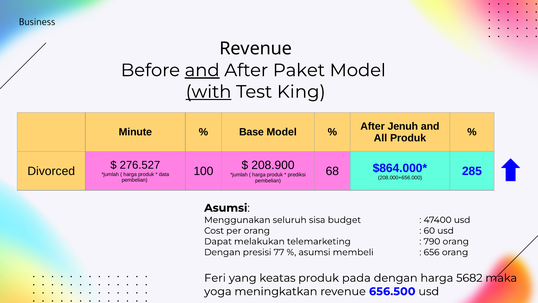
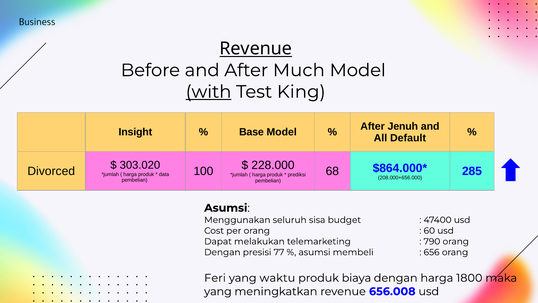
Revenue at (256, 49) underline: none -> present
and at (202, 70) underline: present -> none
Paket: Paket -> Much
Minute: Minute -> Insight
All Produk: Produk -> Default
276.527: 276.527 -> 303.020
208.900: 208.900 -> 228.000
keatas: keatas -> waktu
pada: pada -> biaya
5682: 5682 -> 1800
yoga at (218, 291): yoga -> yang
656.500: 656.500 -> 656.008
